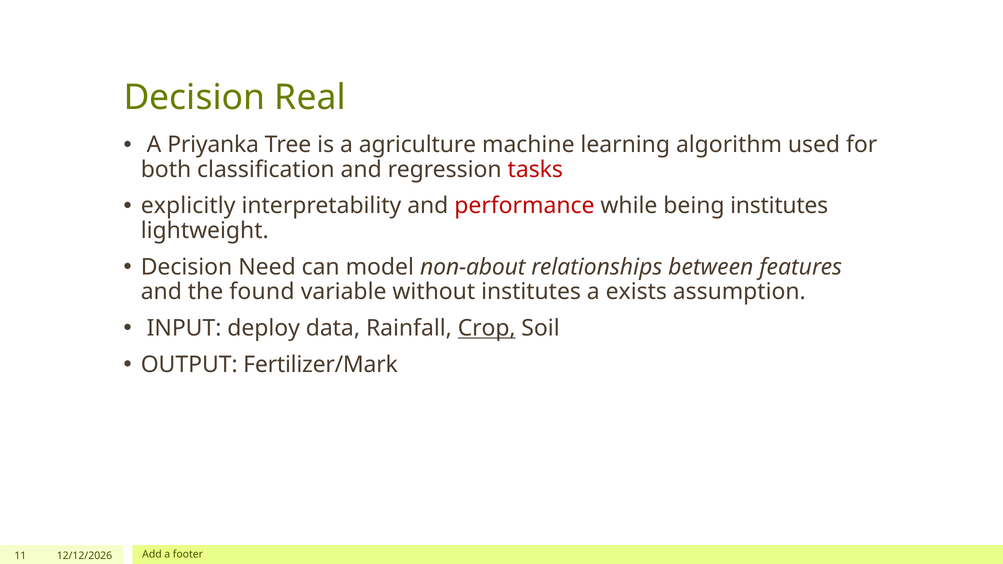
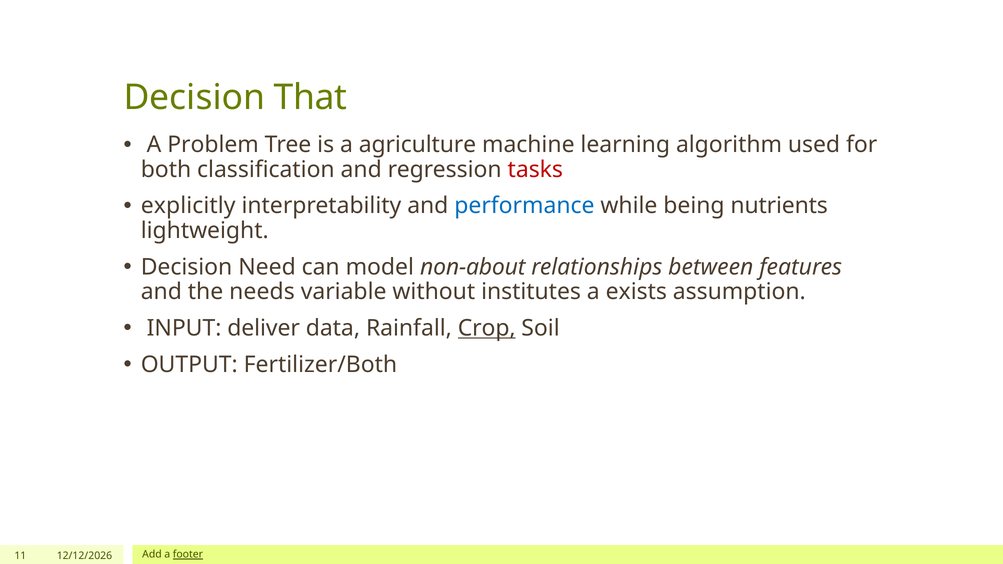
Real: Real -> That
Priyanka: Priyanka -> Problem
performance colour: red -> blue
being institutes: institutes -> nutrients
found: found -> needs
deploy: deploy -> deliver
Fertilizer/Mark: Fertilizer/Mark -> Fertilizer/Both
footer underline: none -> present
